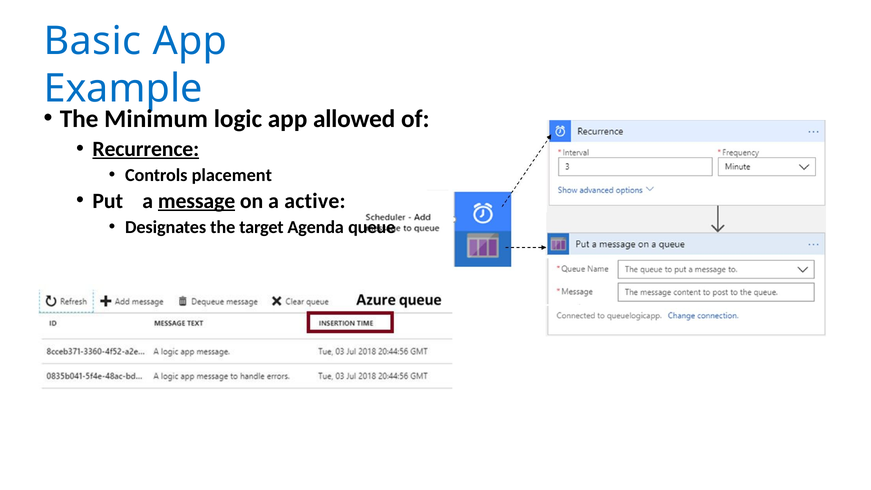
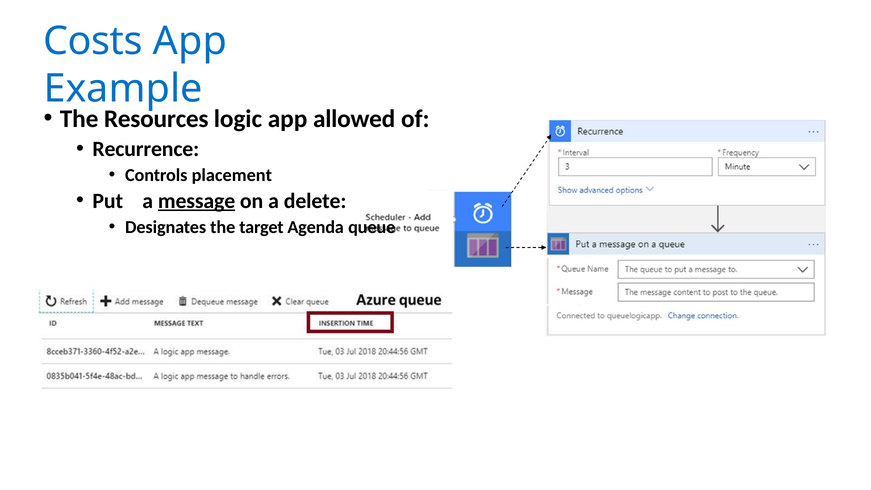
Basic: Basic -> Costs
Minimum: Minimum -> Resources
Recurrence underline: present -> none
active: active -> delete
